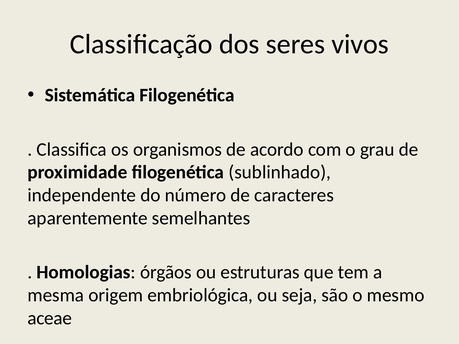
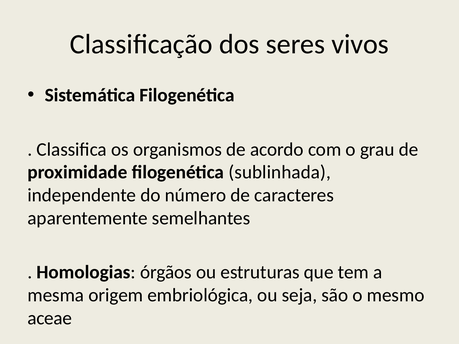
sublinhado: sublinhado -> sublinhada
